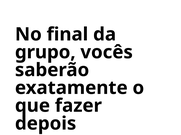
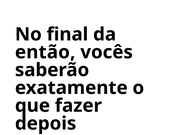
grupo: grupo -> então
